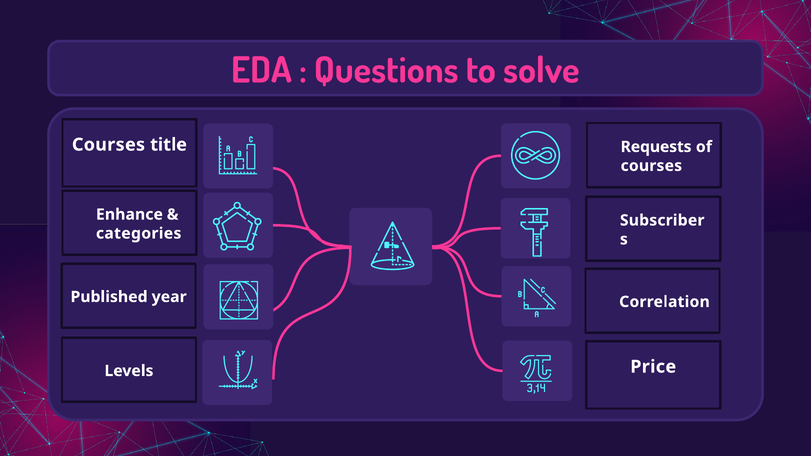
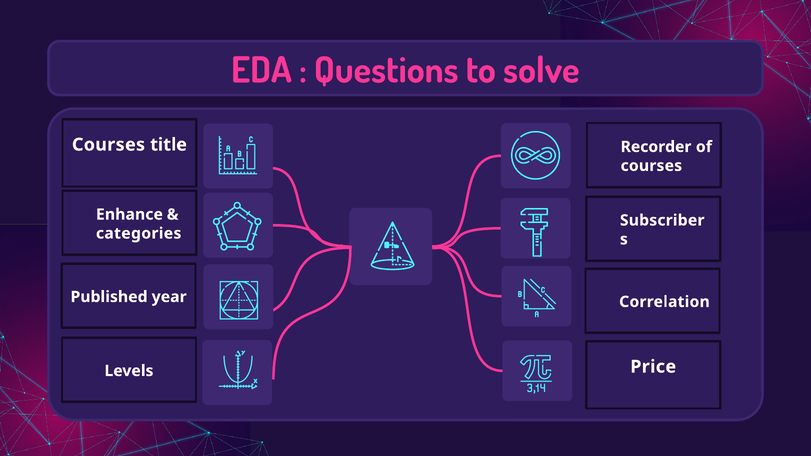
Requests: Requests -> Recorder
